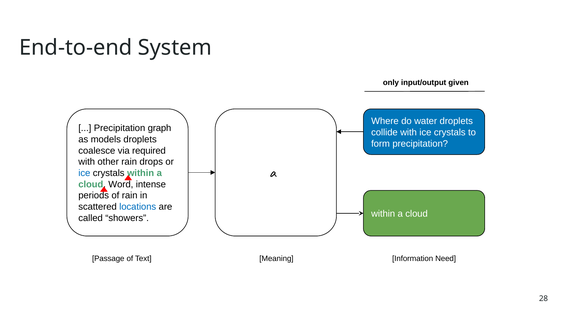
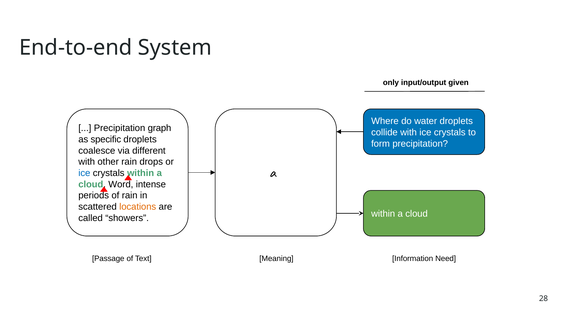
models: models -> specific
required: required -> different
locations colour: blue -> orange
